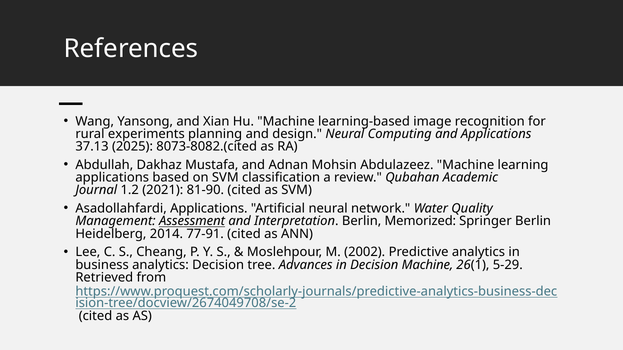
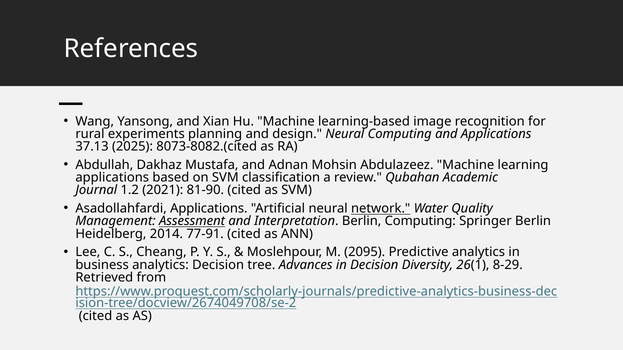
network underline: none -> present
Berlin Memorized: Memorized -> Computing
2002: 2002 -> 2095
Decision Machine: Machine -> Diversity
5-29: 5-29 -> 8-29
